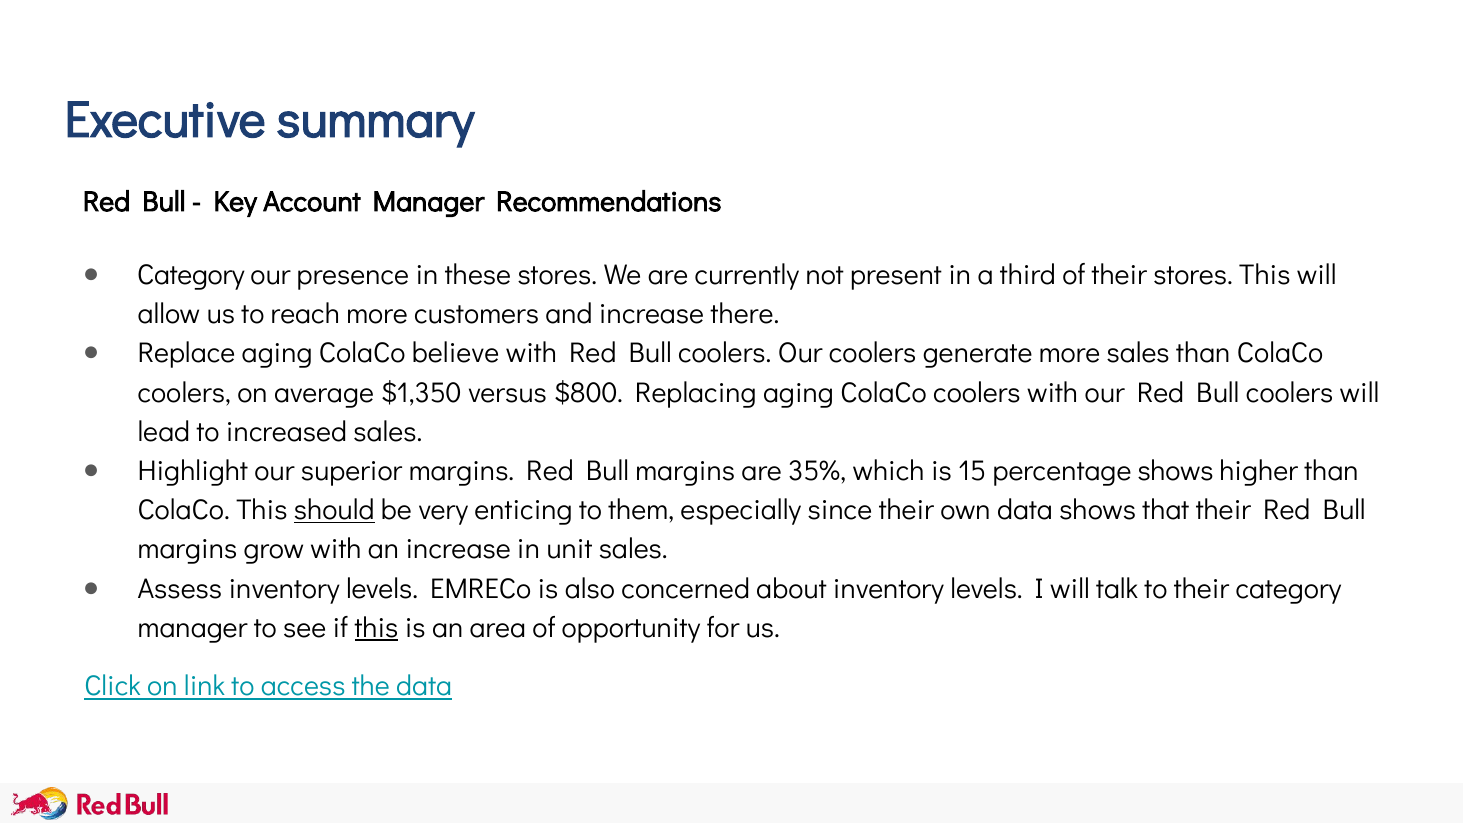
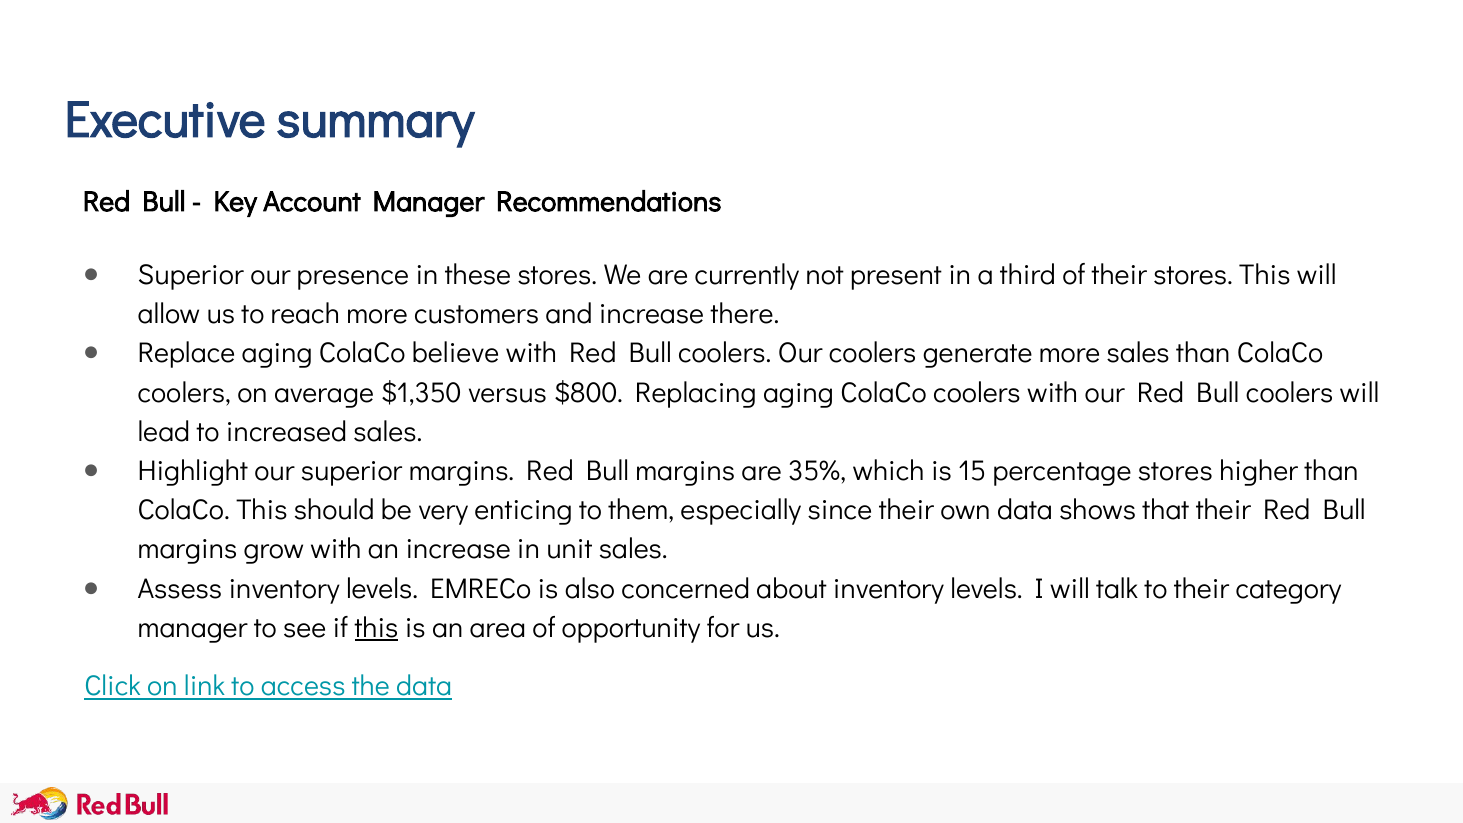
Category at (191, 275): Category -> Superior
percentage shows: shows -> stores
should underline: present -> none
